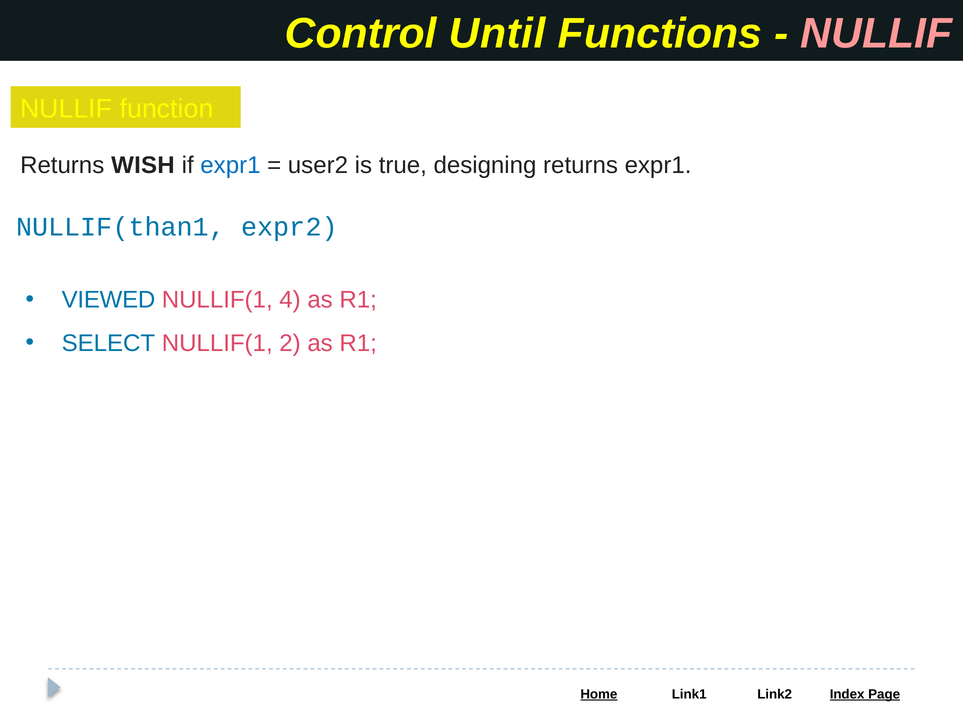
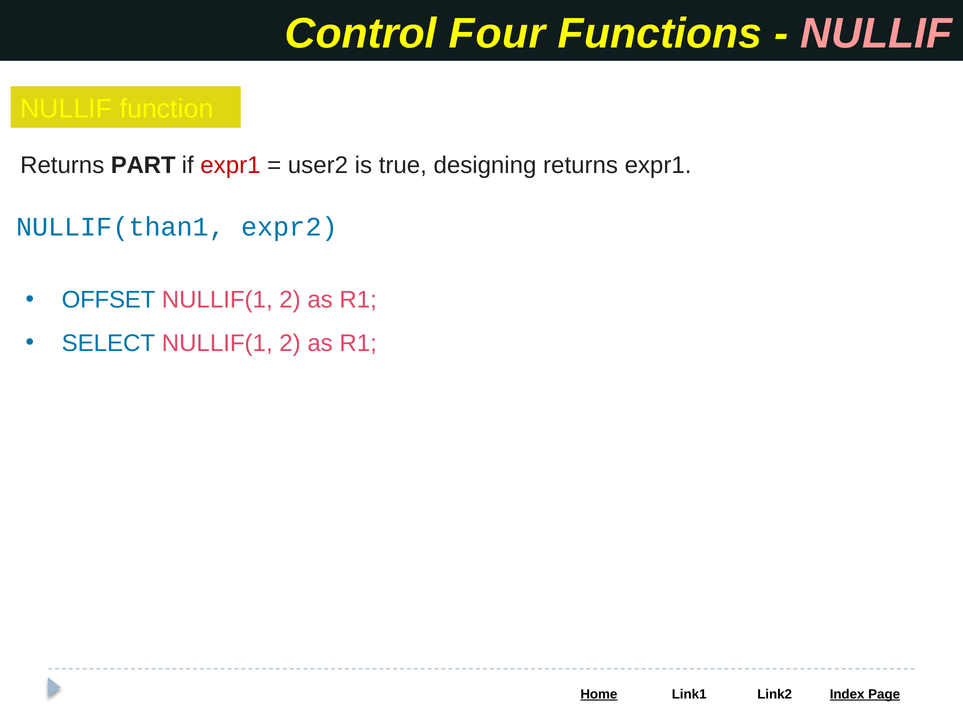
Until: Until -> Four
WISH: WISH -> PART
expr1 at (230, 165) colour: blue -> red
VIEWED: VIEWED -> OFFSET
4 at (290, 300): 4 -> 2
